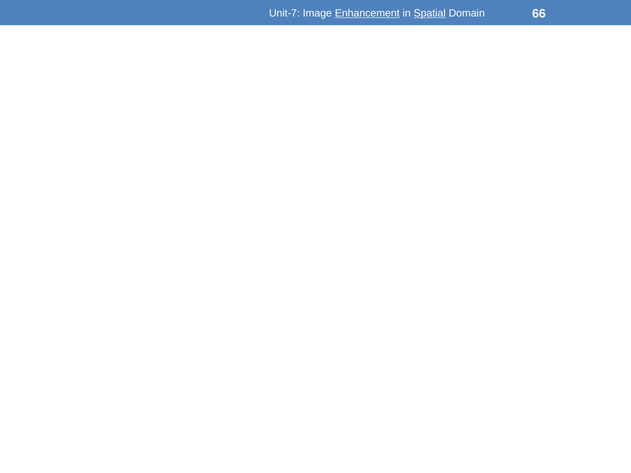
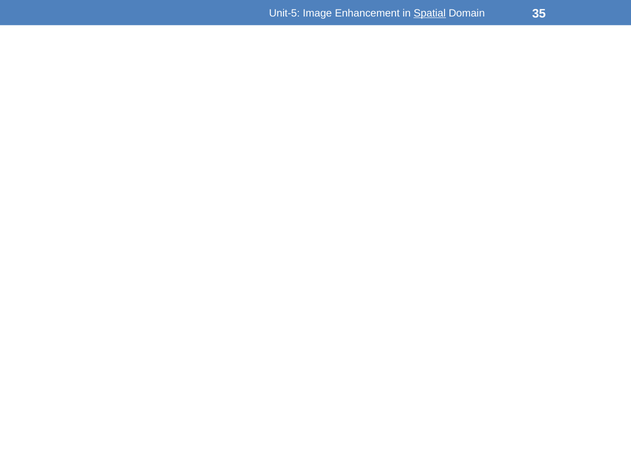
Unit-7: Unit-7 -> Unit-5
Enhancement underline: present -> none
66: 66 -> 35
